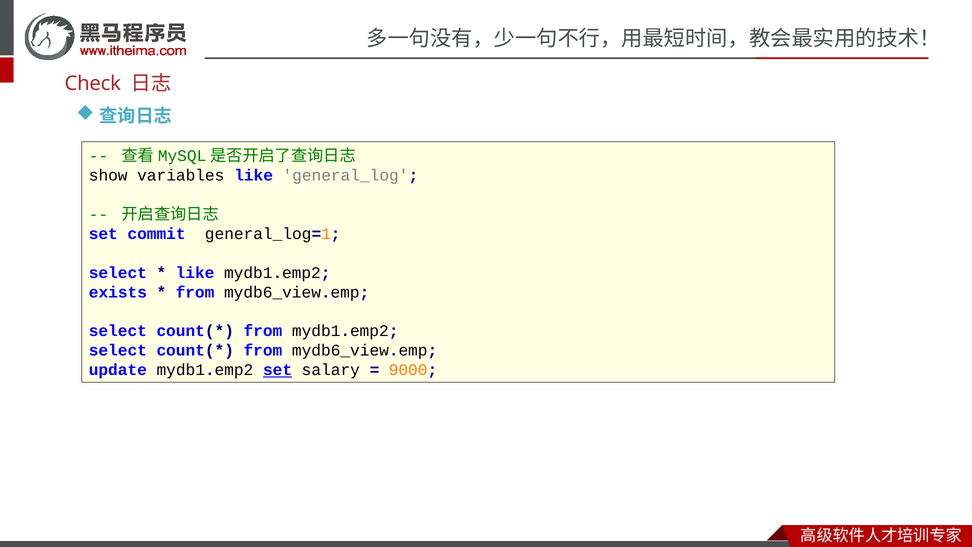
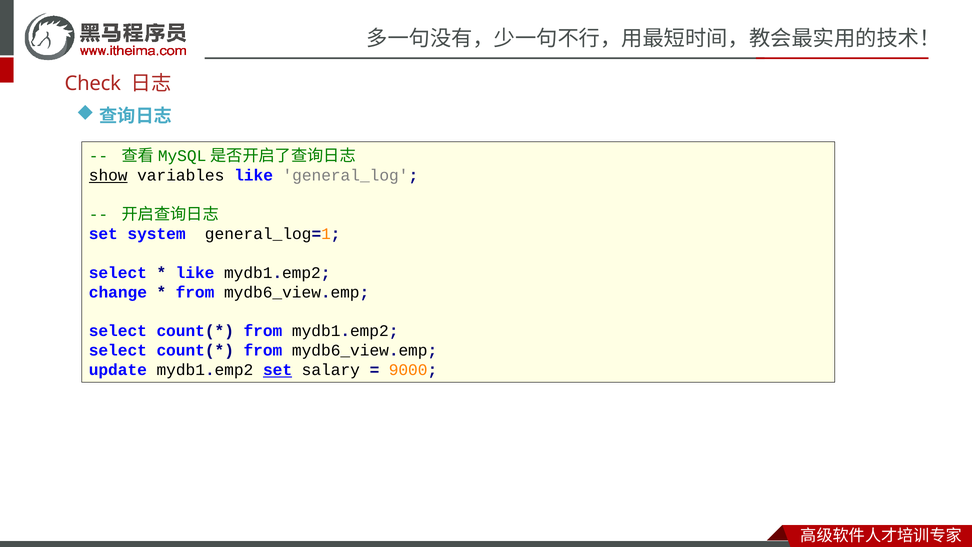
show underline: none -> present
commit: commit -> system
exists: exists -> change
